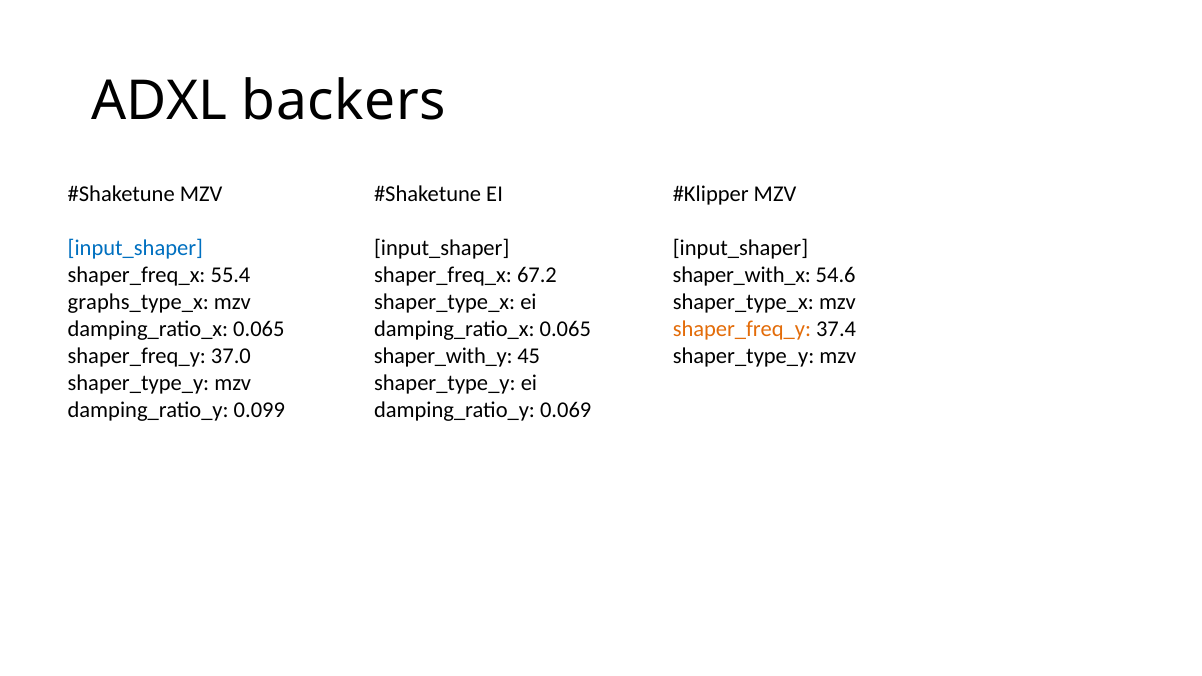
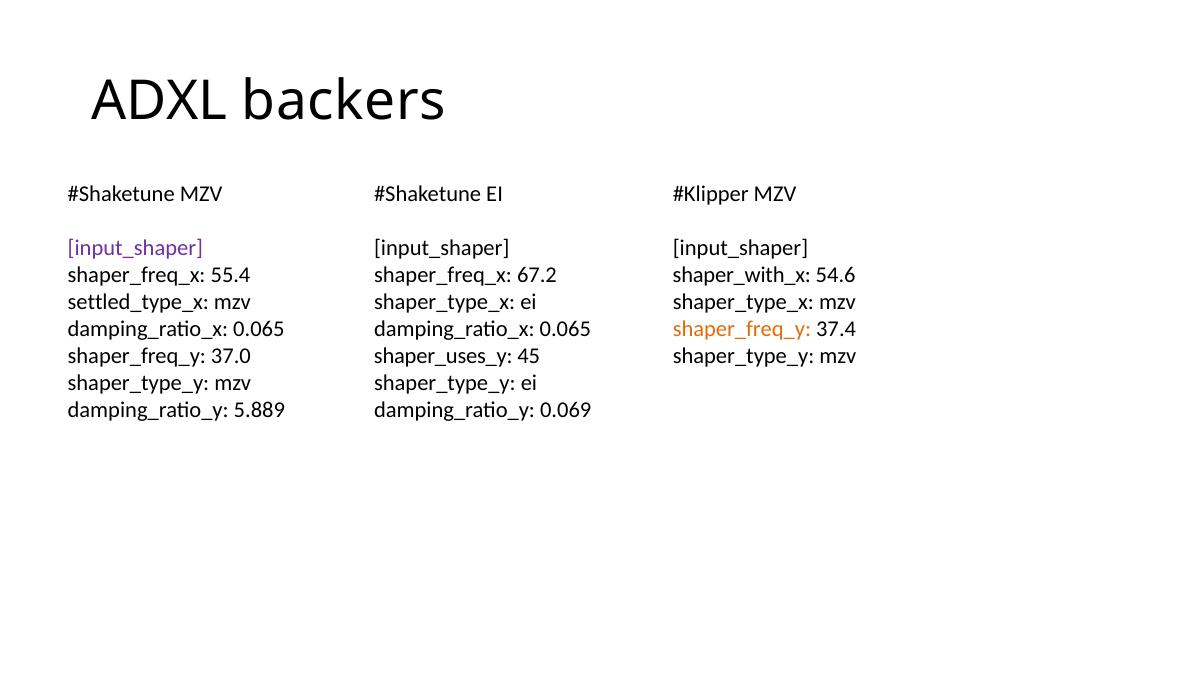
input_shaper at (135, 248) colour: blue -> purple
graphs_type_x: graphs_type_x -> settled_type_x
shaper_with_y: shaper_with_y -> shaper_uses_y
0.099: 0.099 -> 5.889
